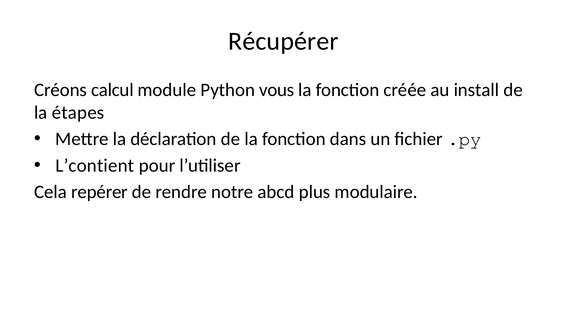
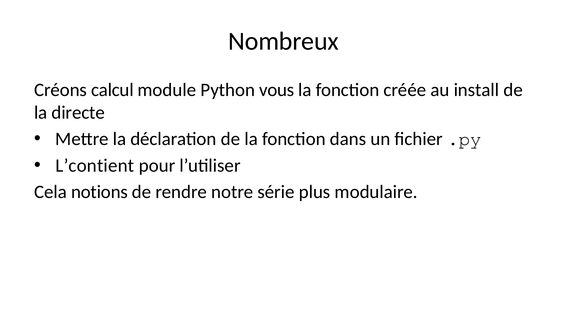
Récupérer: Récupérer -> Nombreux
étapes: étapes -> directe
repérer: repérer -> notions
abcd: abcd -> série
